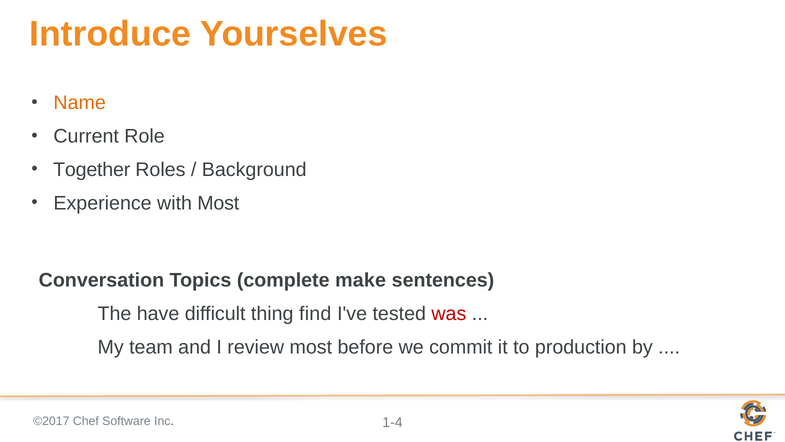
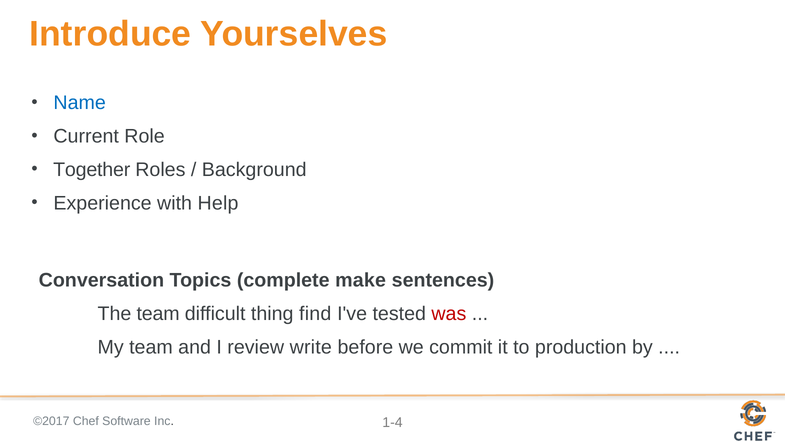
Name colour: orange -> blue
with Most: Most -> Help
The have: have -> team
review most: most -> write
